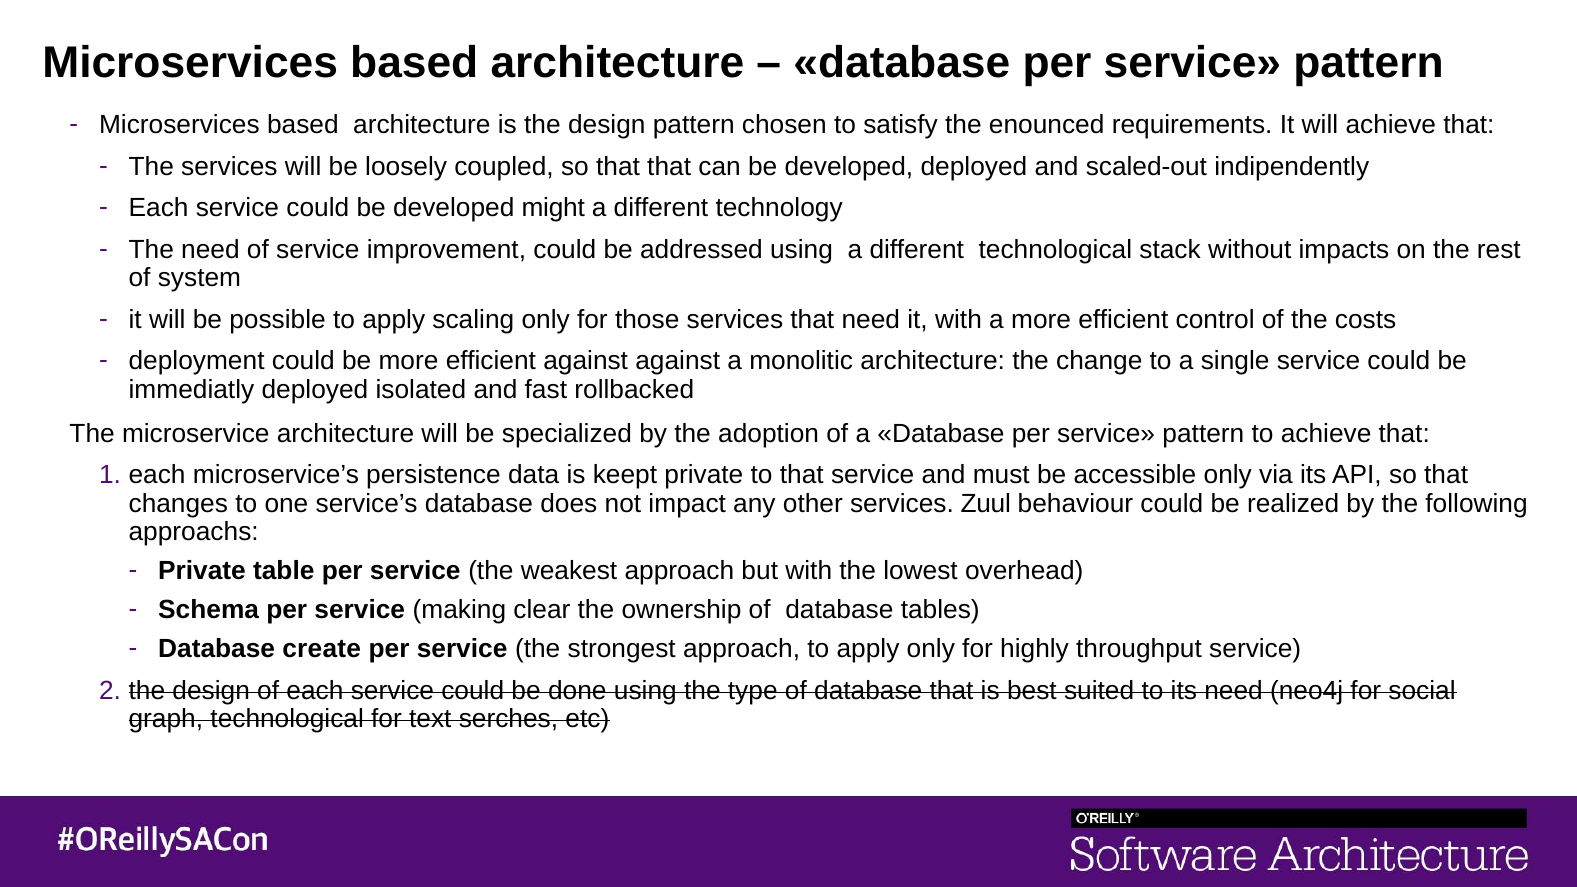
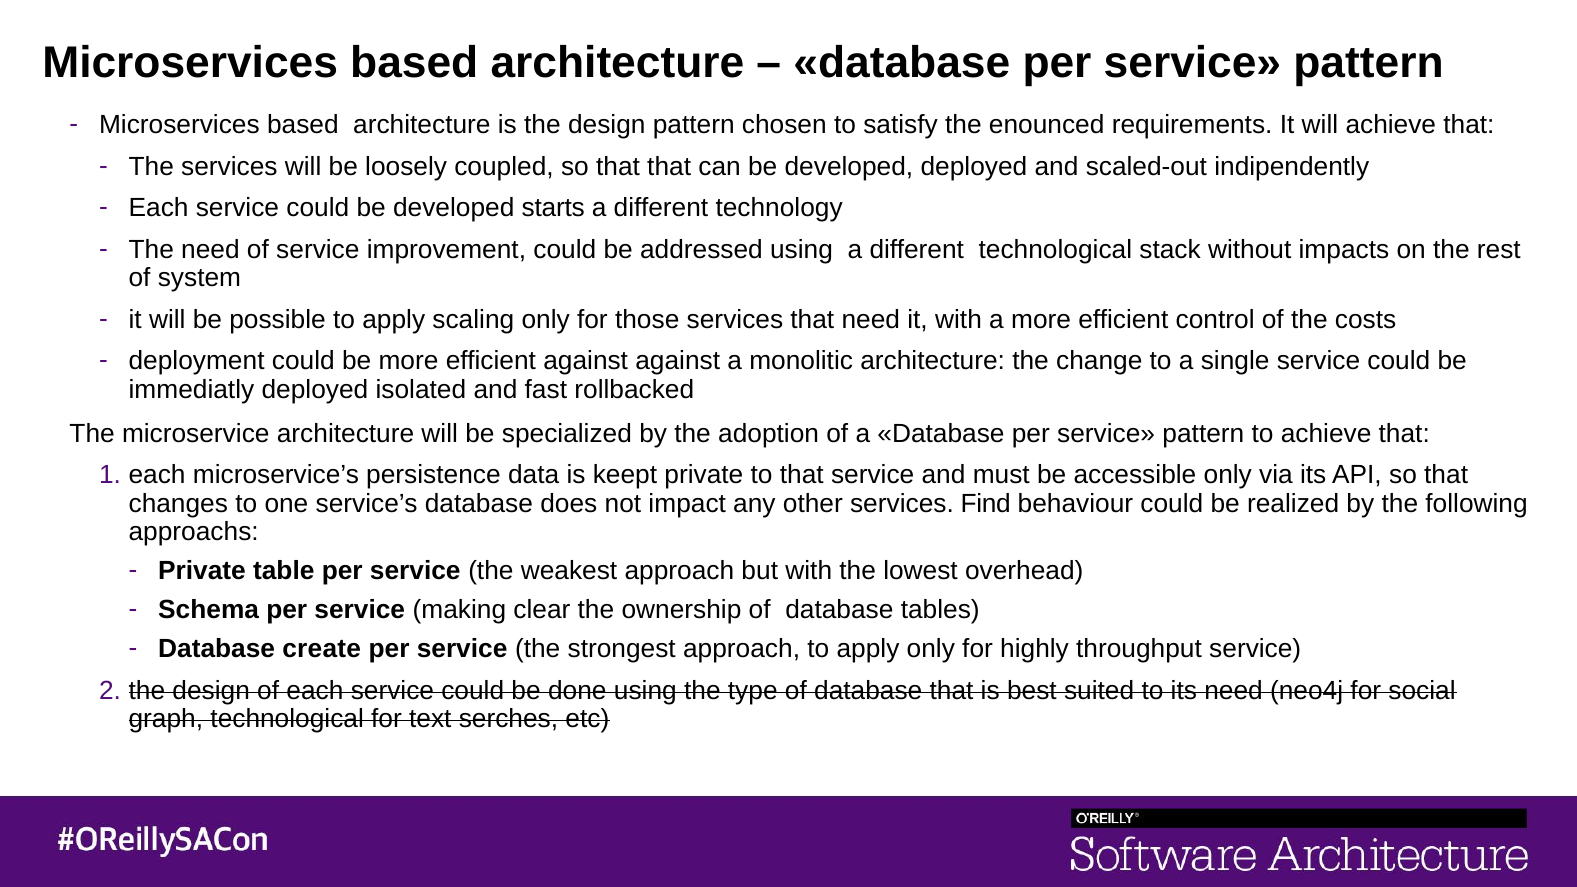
might: might -> starts
Zuul: Zuul -> Find
